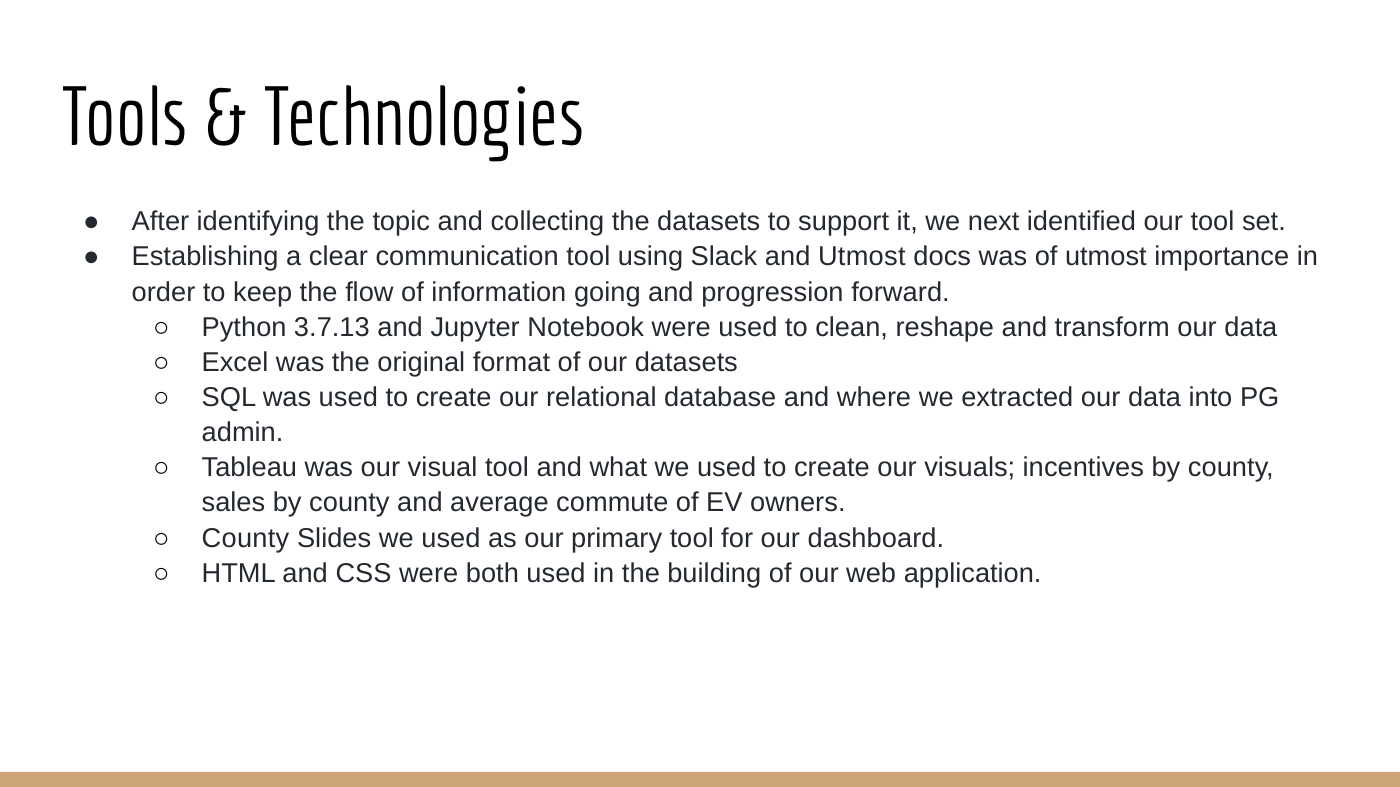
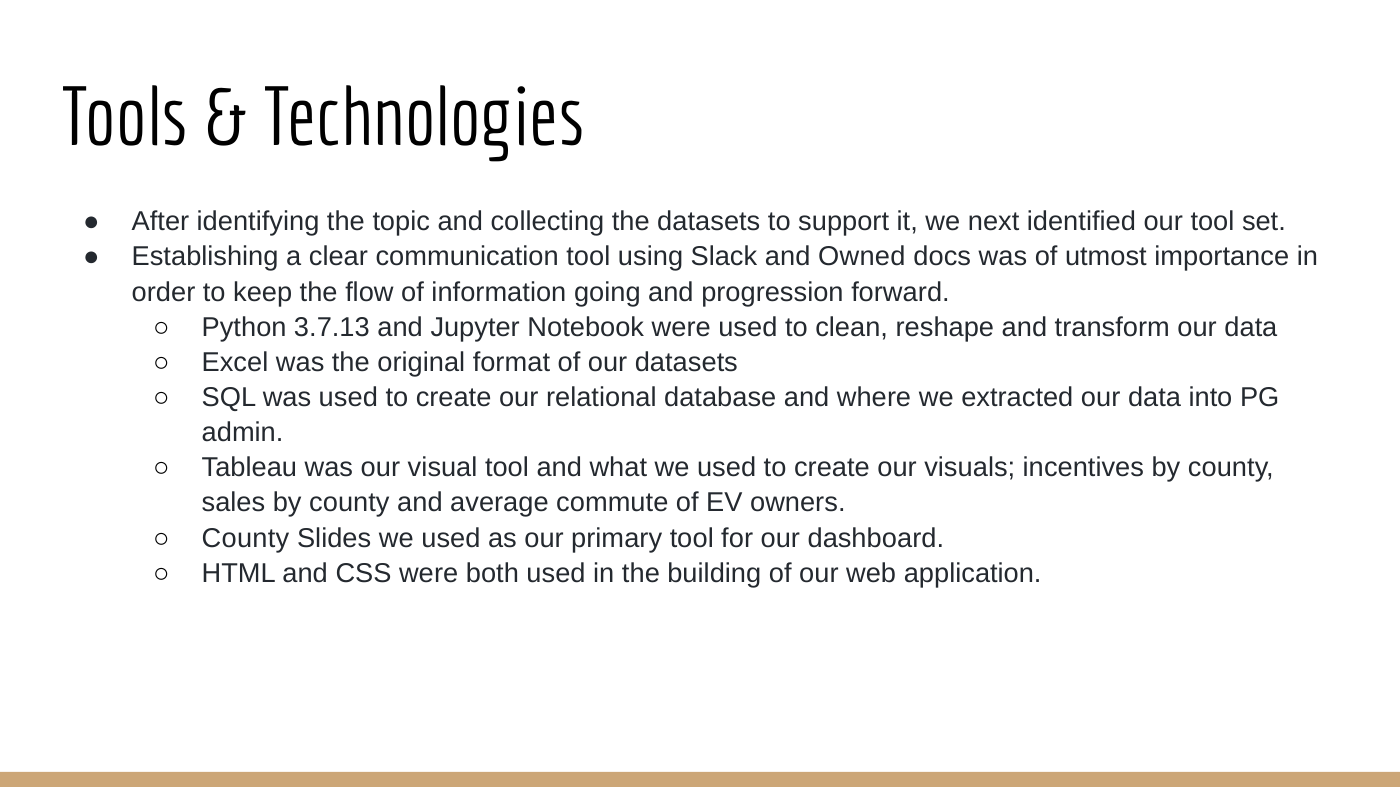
and Utmost: Utmost -> Owned
